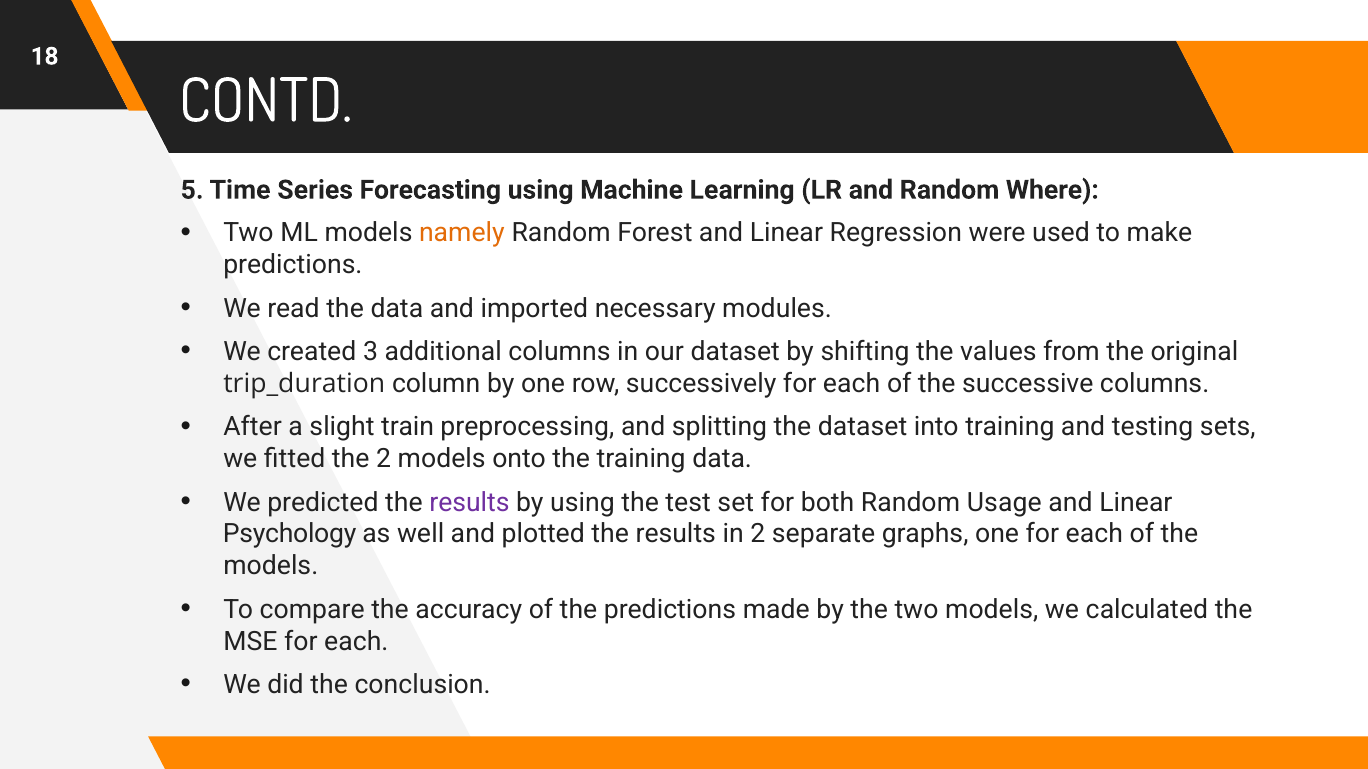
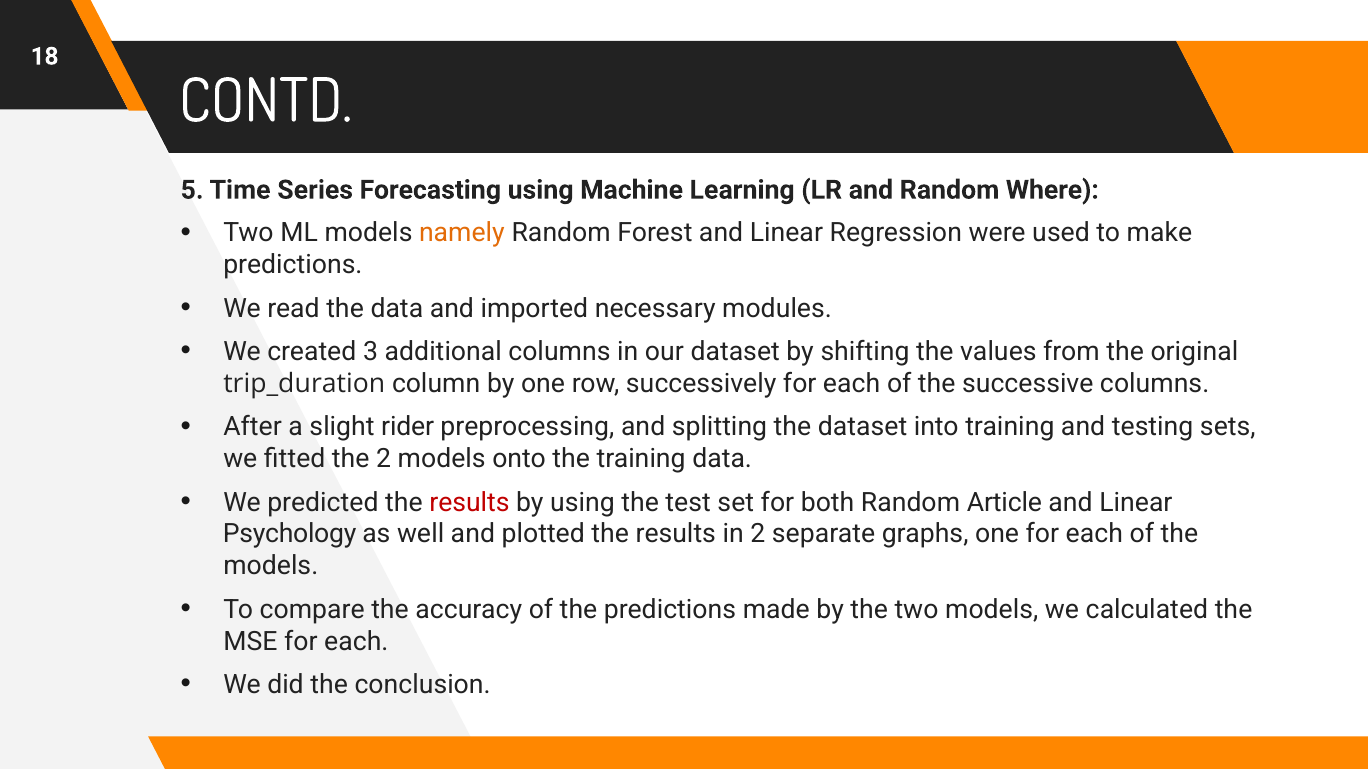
train: train -> rider
results at (469, 503) colour: purple -> red
Usage: Usage -> Article
